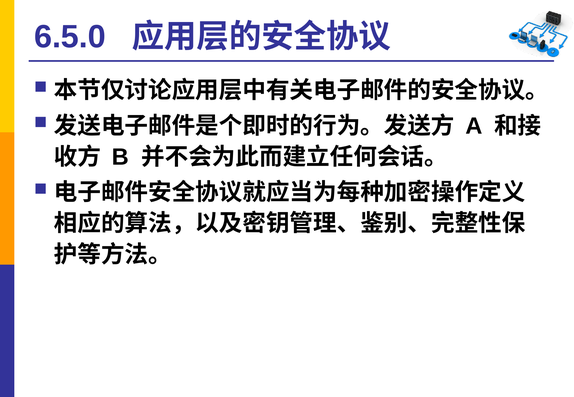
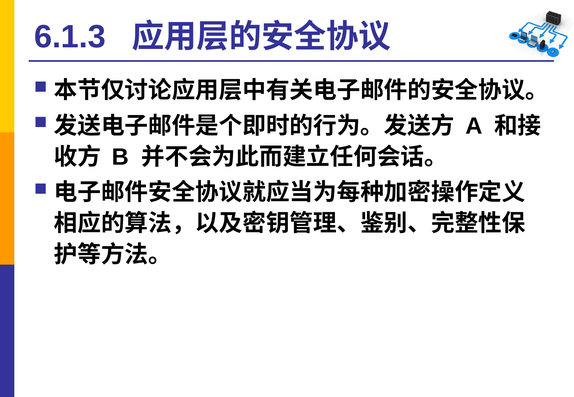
6.5.0: 6.5.0 -> 6.1.3
